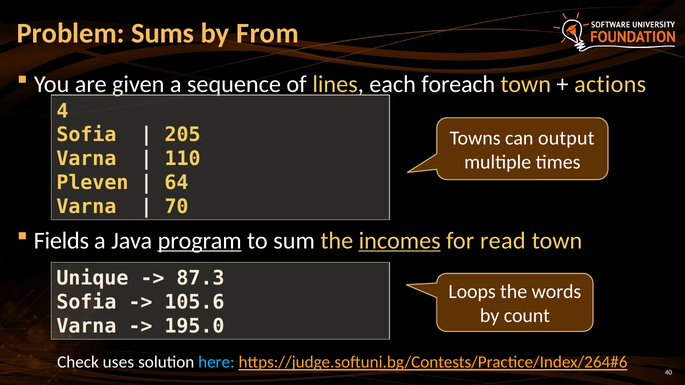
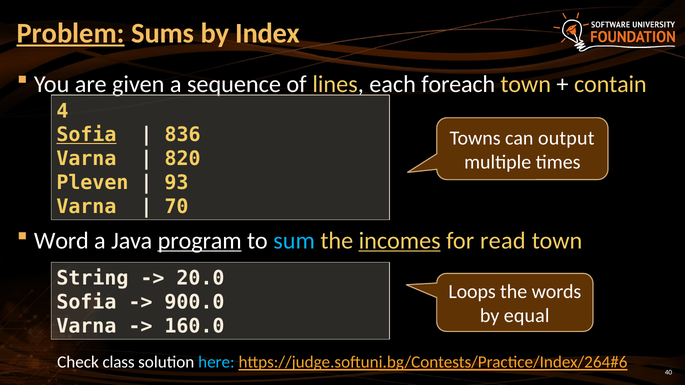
Problem underline: none -> present
From: From -> Index
actions: actions -> contain
Sofia at (86, 135) underline: none -> present
205: 205 -> 836
110: 110 -> 820
64: 64 -> 93
Fields: Fields -> Word
sum colour: white -> light blue
Unique: Unique -> String
87.3: 87.3 -> 20.0
105.6: 105.6 -> 900.0
count: count -> equal
195.0: 195.0 -> 160.0
uses: uses -> class
